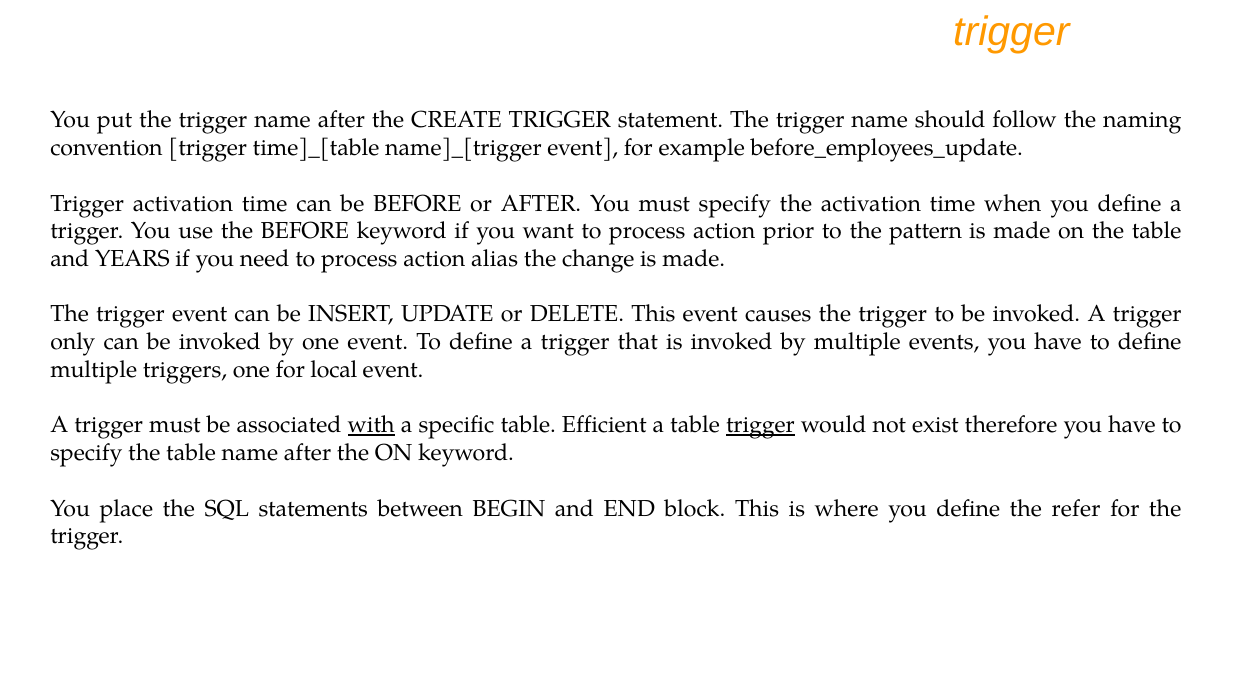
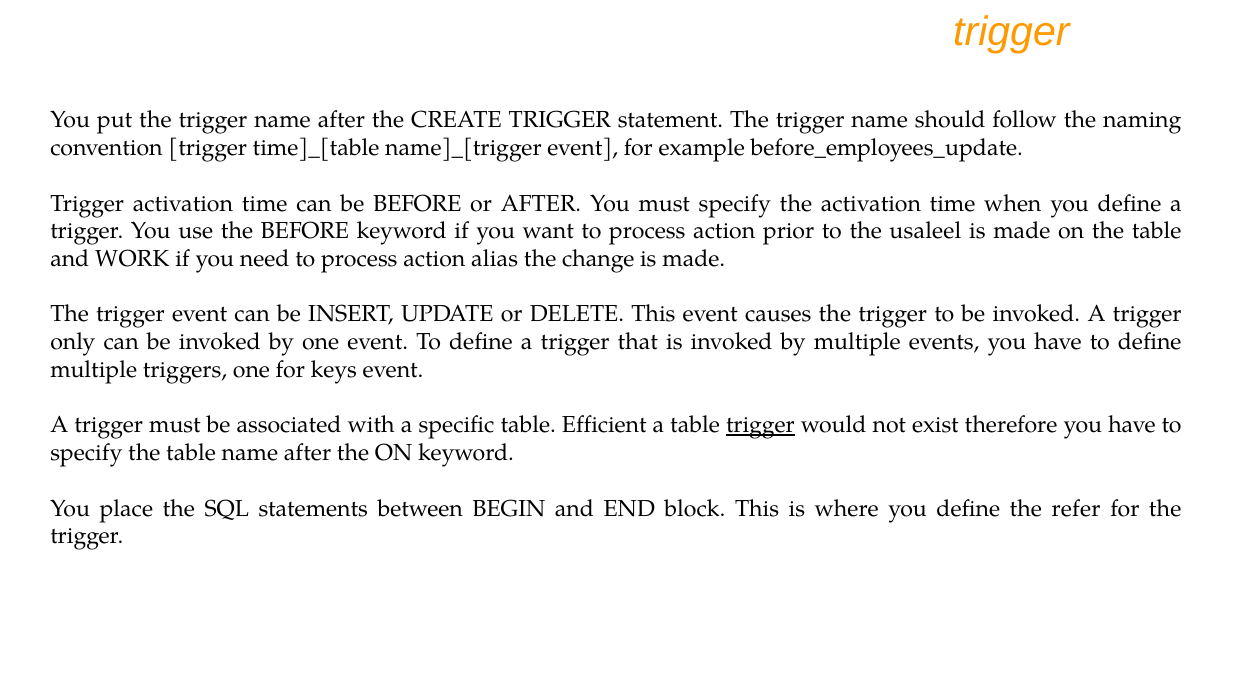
pattern: pattern -> usaleel
YEARS: YEARS -> WORK
local: local -> keys
with underline: present -> none
